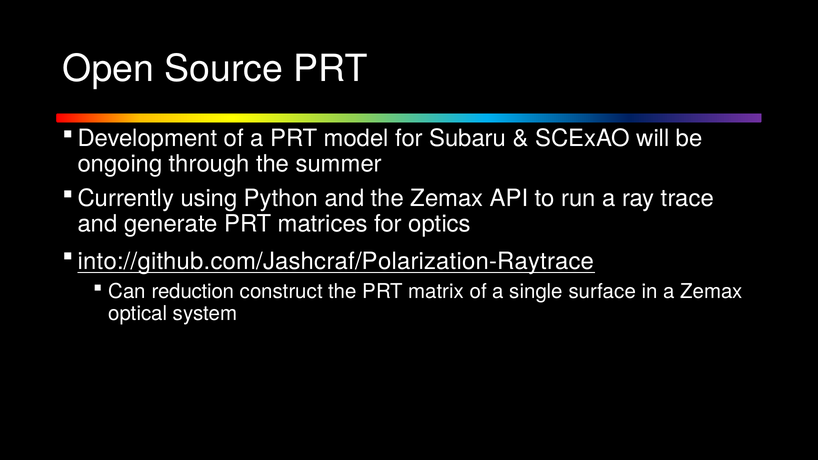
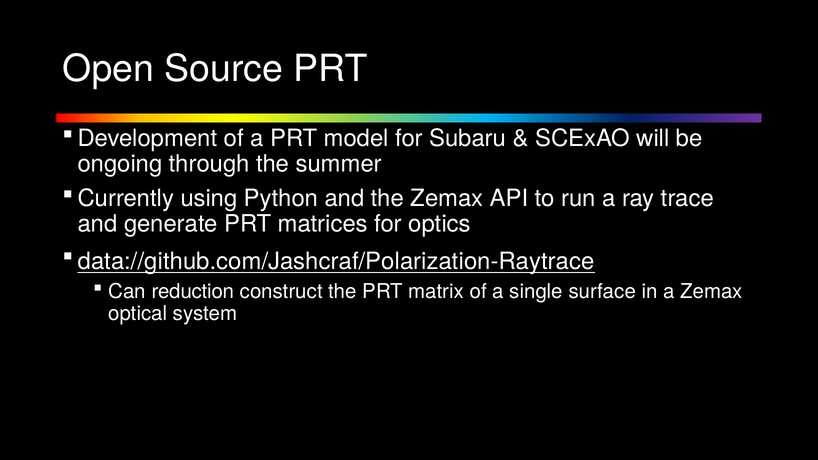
into://github.com/Jashcraf/Polarization-Raytrace: into://github.com/Jashcraf/Polarization-Raytrace -> data://github.com/Jashcraf/Polarization-Raytrace
